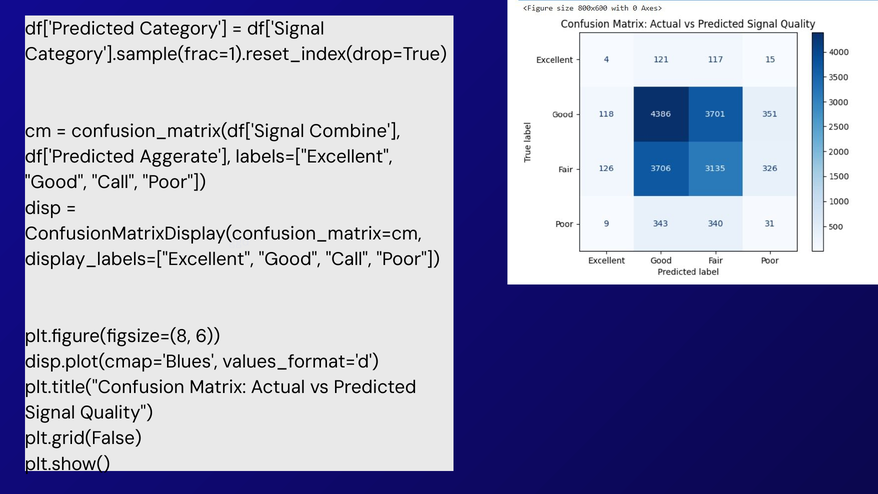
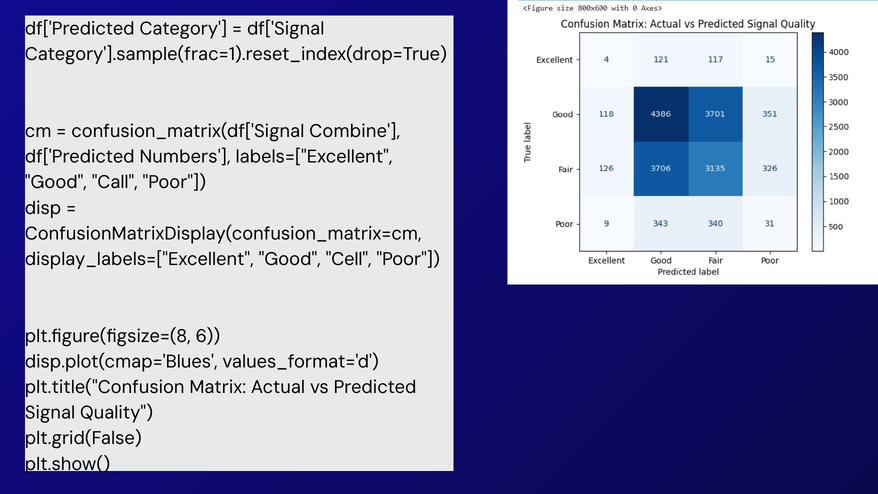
Aggerate: Aggerate -> Numbers
display_labels=["Excellent Good Call: Call -> Cell
